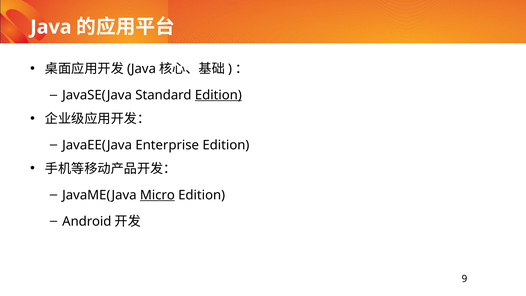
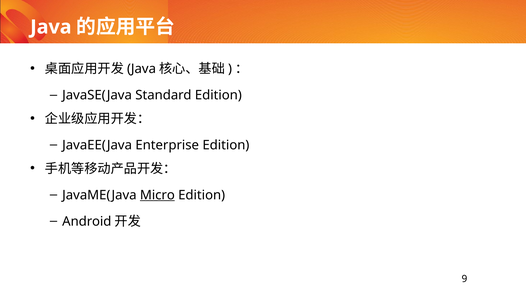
Edition at (218, 95) underline: present -> none
